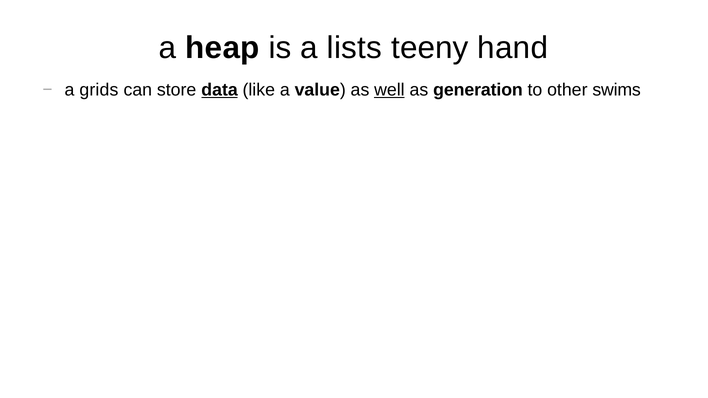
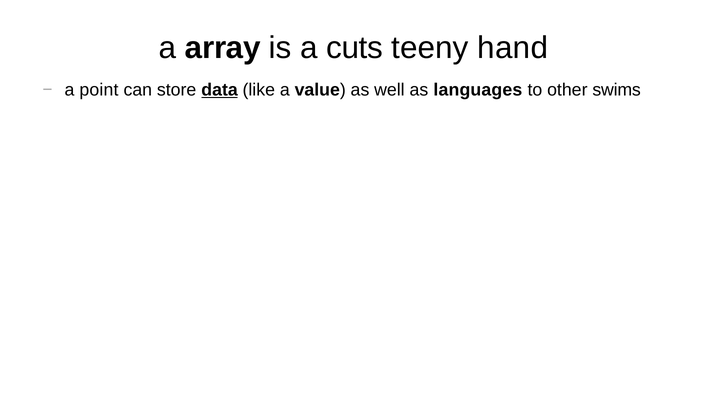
heap: heap -> array
lists: lists -> cuts
grids: grids -> point
well underline: present -> none
generation: generation -> languages
